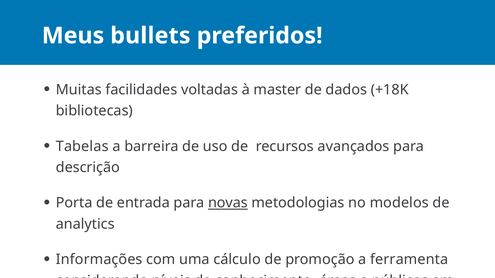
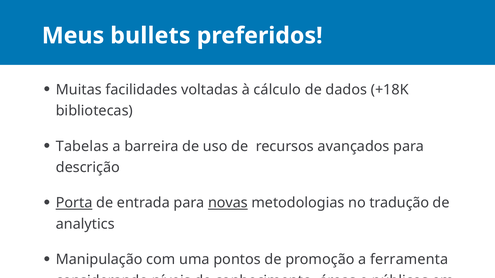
master: master -> cálculo
Porta underline: none -> present
modelos: modelos -> tradução
Informações: Informações -> Manipulação
cálculo: cálculo -> pontos
